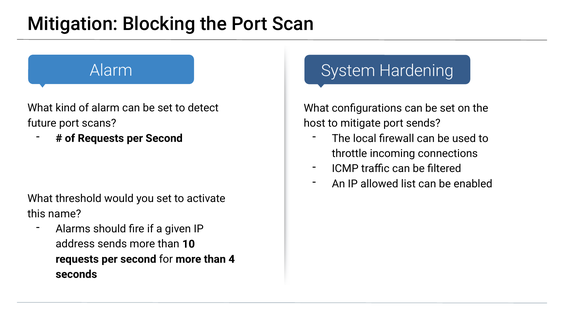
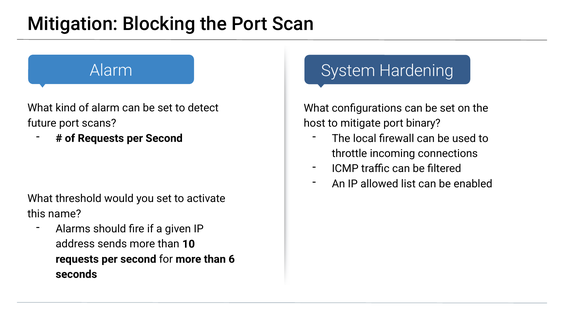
port sends: sends -> binary
4: 4 -> 6
